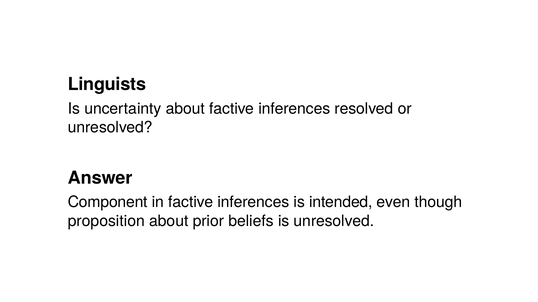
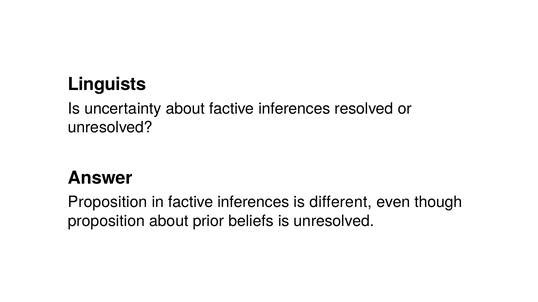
Component at (108, 203): Component -> Proposition
intended: intended -> different
